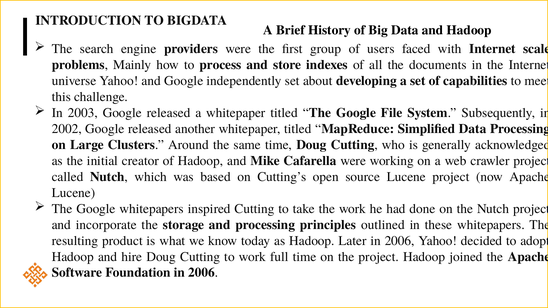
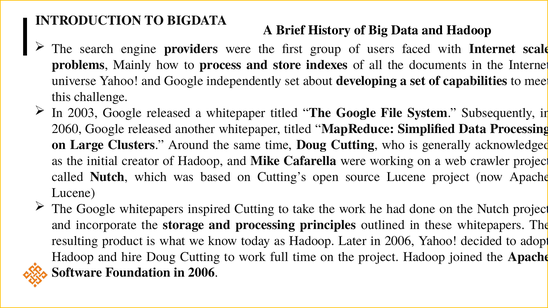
2002: 2002 -> 2060
